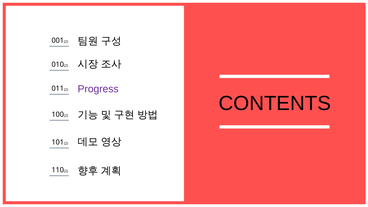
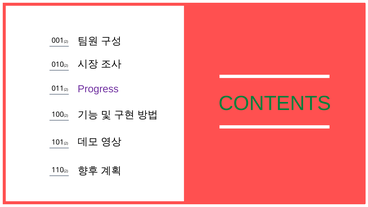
CONTENTS colour: black -> green
